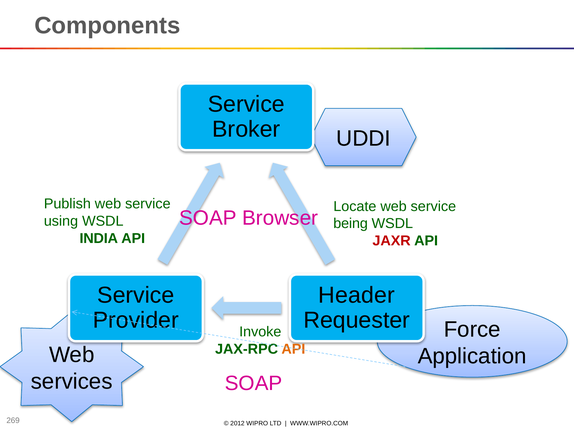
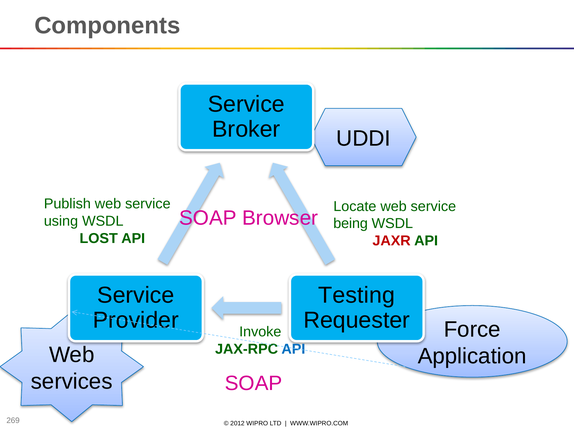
INDIA: INDIA -> LOST
Header: Header -> Testing
API at (293, 349) colour: orange -> blue
